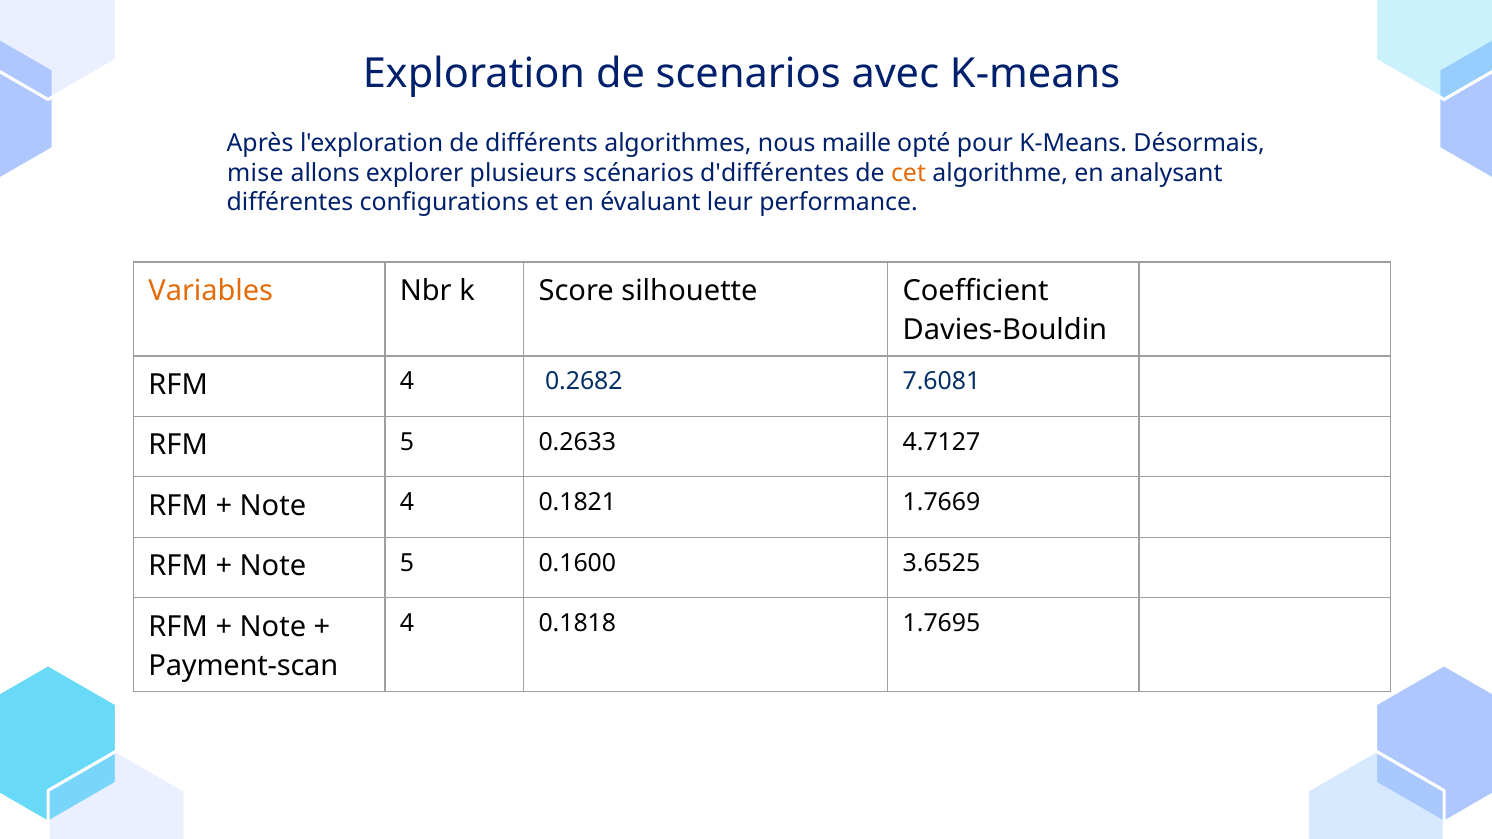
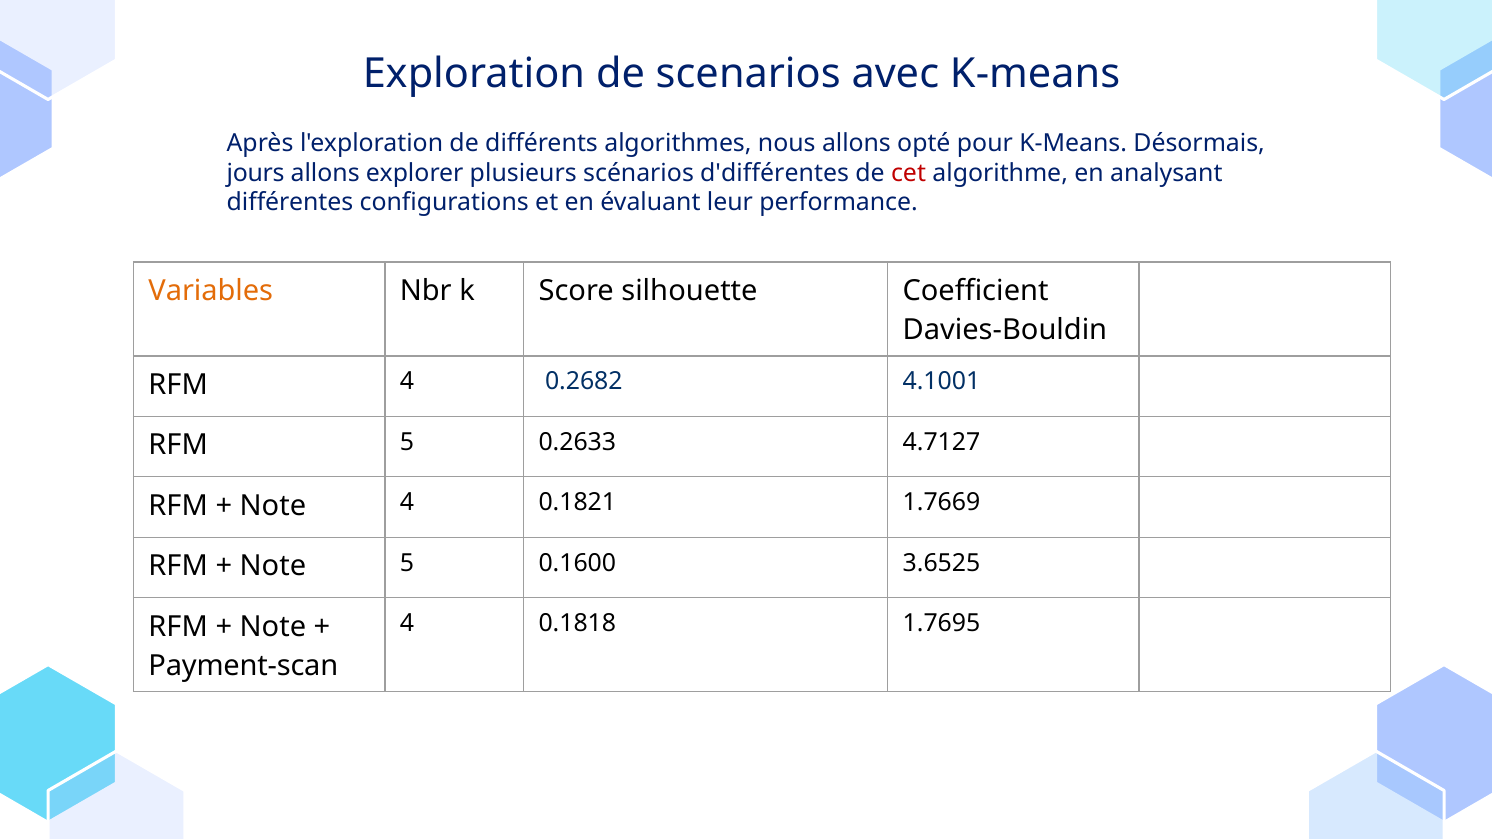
nous maille: maille -> allons
mise: mise -> jours
cet colour: orange -> red
7.6081: 7.6081 -> 4.1001
